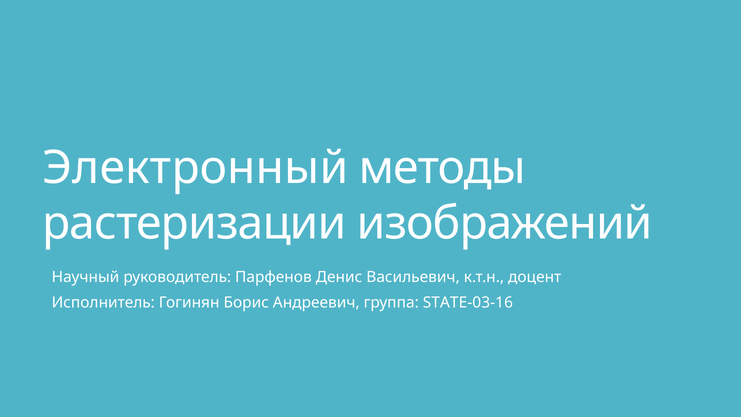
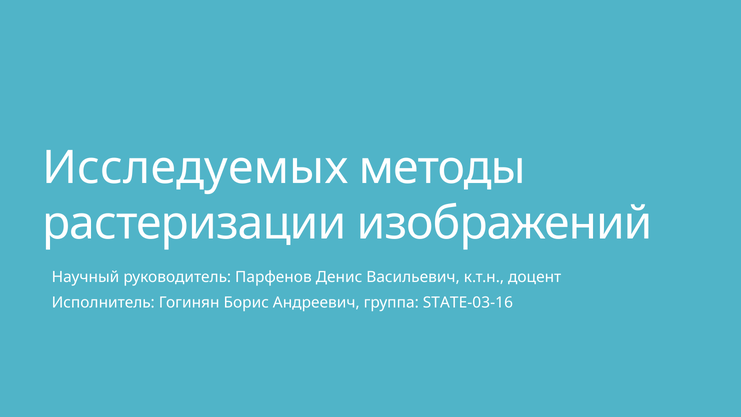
Электронный: Электронный -> Исследуемых
